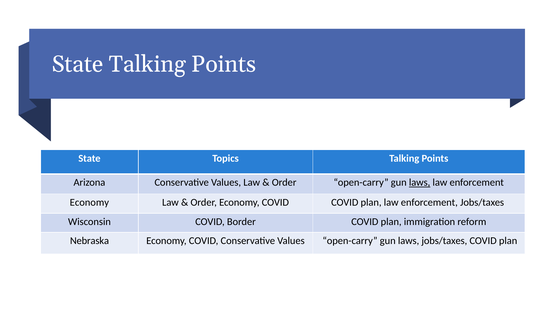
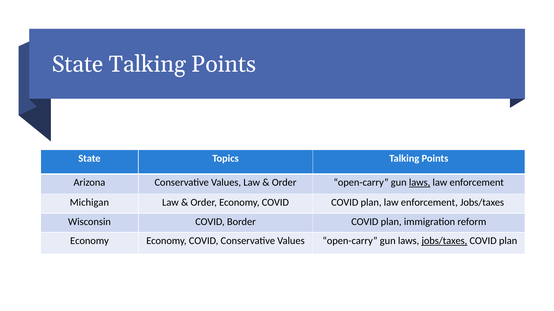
Economy at (89, 203): Economy -> Michigan
Nebraska at (90, 241): Nebraska -> Economy
jobs/taxes at (444, 241) underline: none -> present
